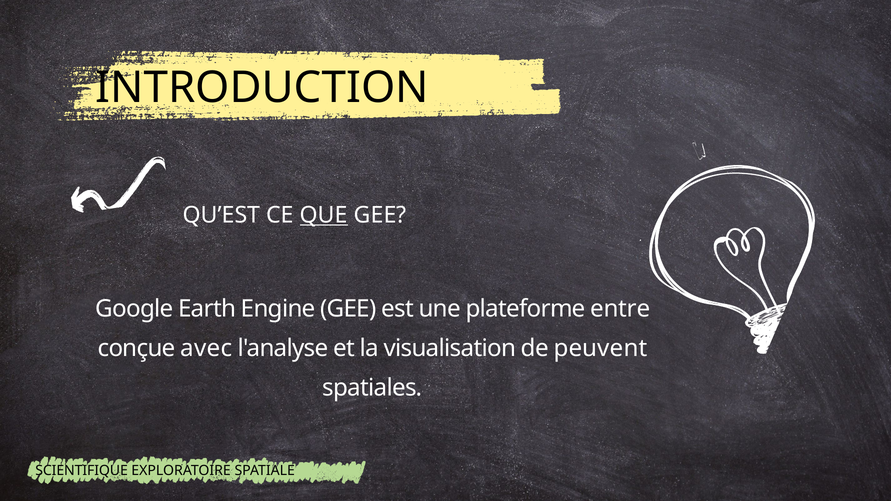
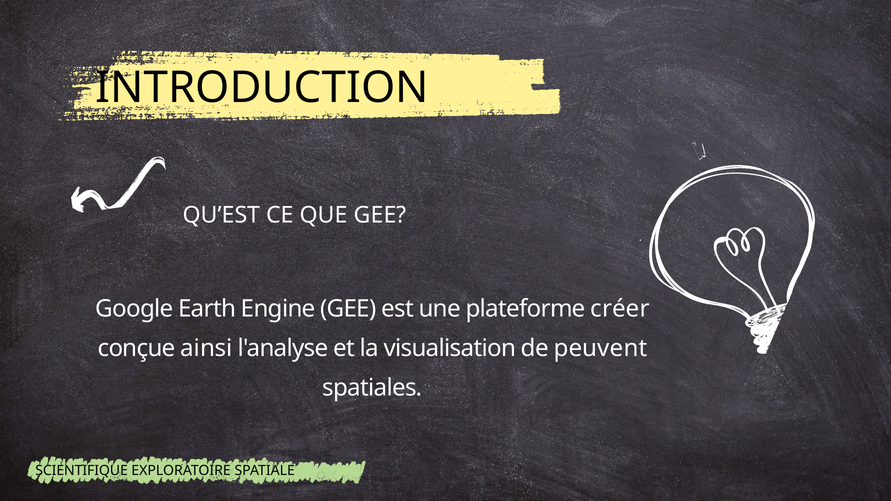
QUE underline: present -> none
entre: entre -> créer
avec: avec -> ainsi
